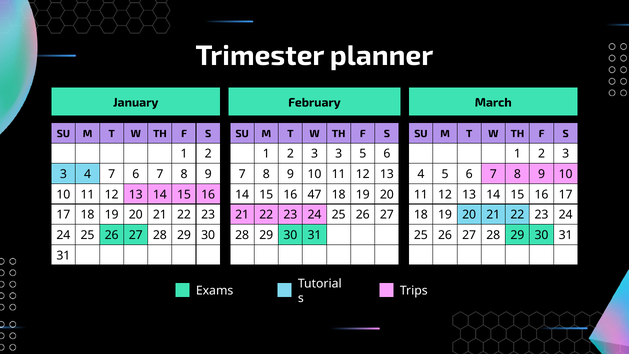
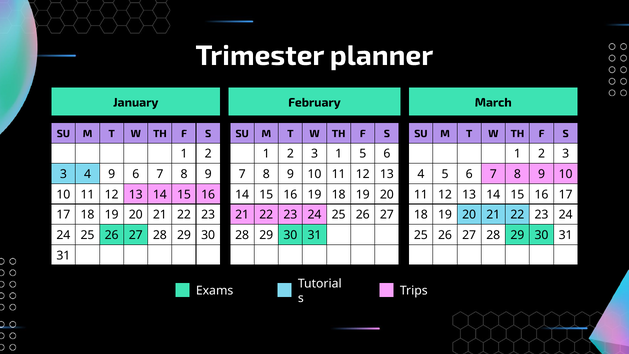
3 3: 3 -> 1
4 7: 7 -> 9
16 47: 47 -> 19
